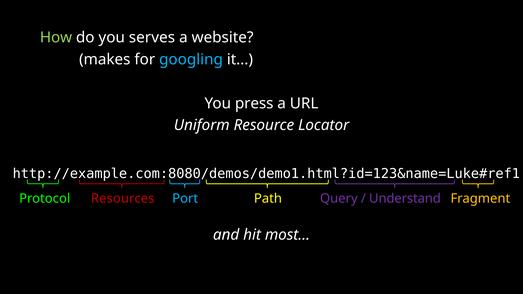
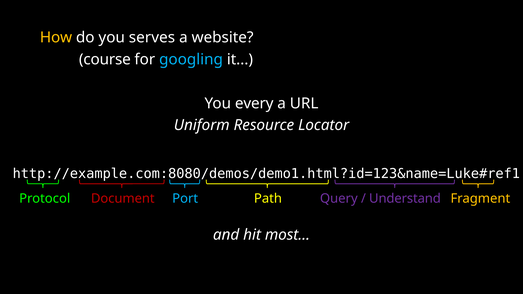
How colour: light green -> yellow
makes: makes -> course
press: press -> every
Resources: Resources -> Document
